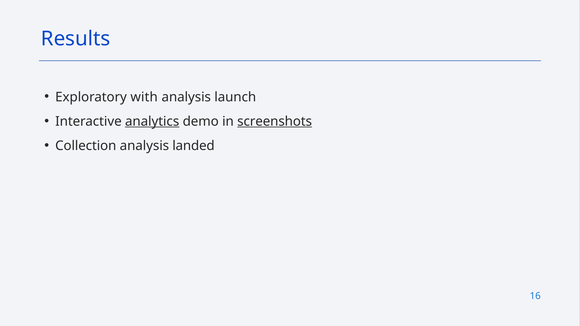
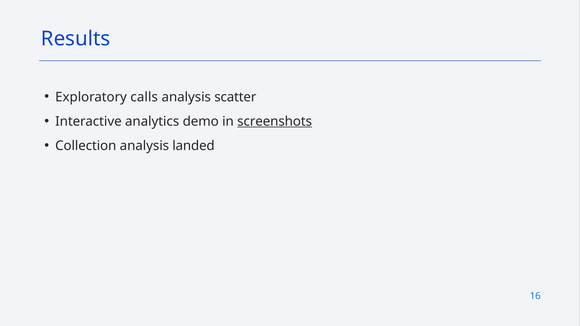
with: with -> calls
launch: launch -> scatter
analytics underline: present -> none
